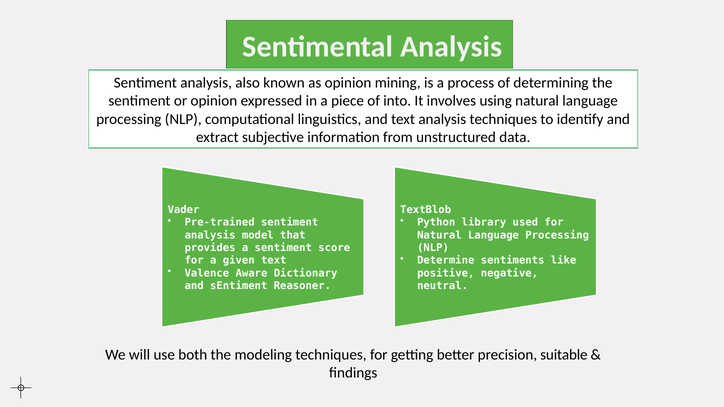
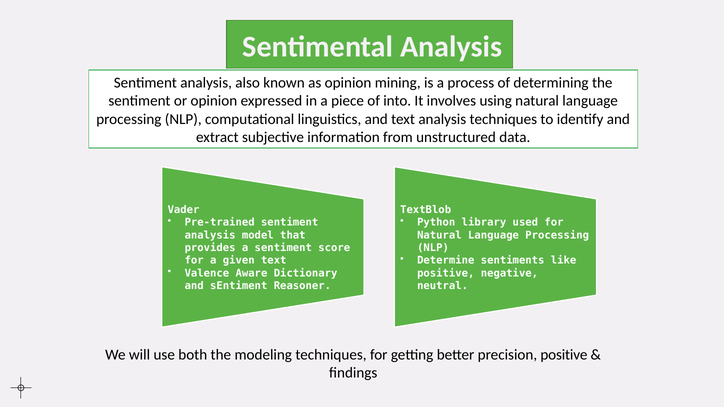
precision suitable: suitable -> positive
